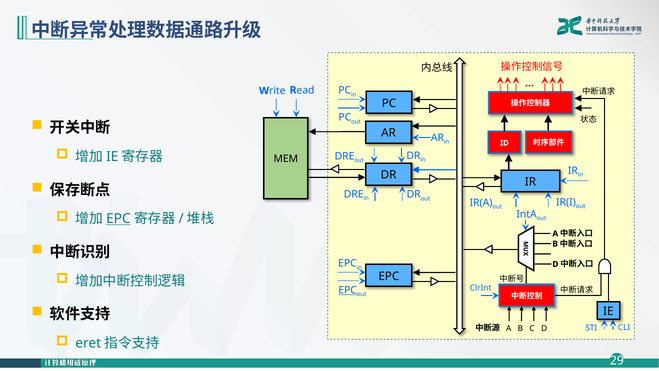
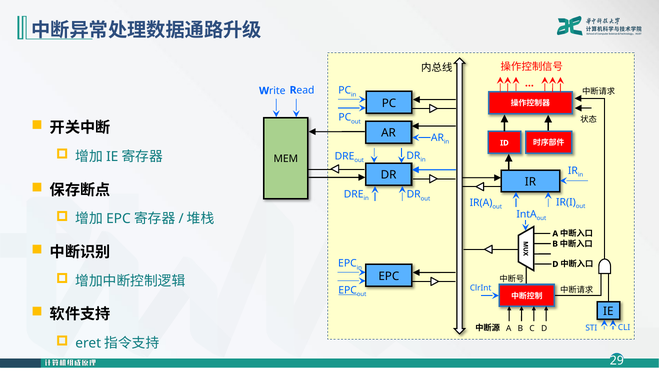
EPC at (118, 219) underline: present -> none
